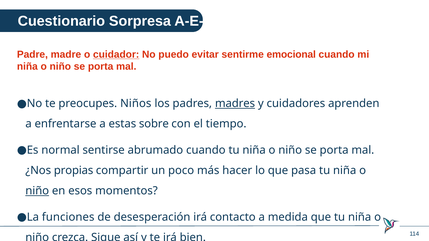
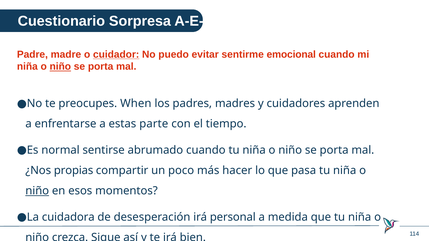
niño at (60, 67) underline: none -> present
Niños: Niños -> When
madres underline: present -> none
sobre: sobre -> parte
funciones: funciones -> cuidadora
contacto: contacto -> personal
